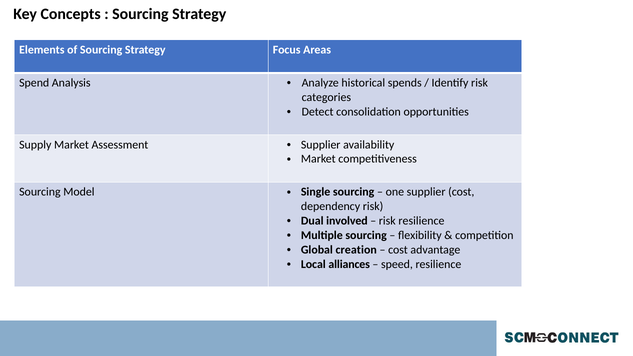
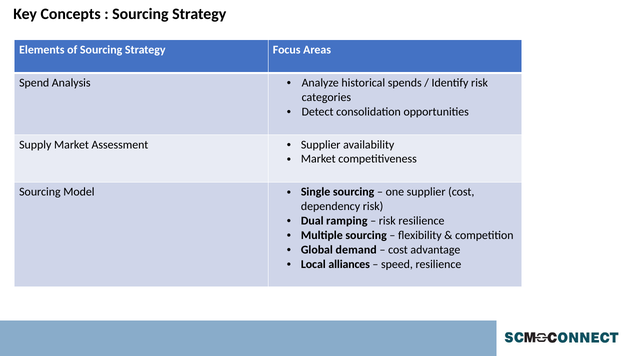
involved: involved -> ramping
creation: creation -> demand
